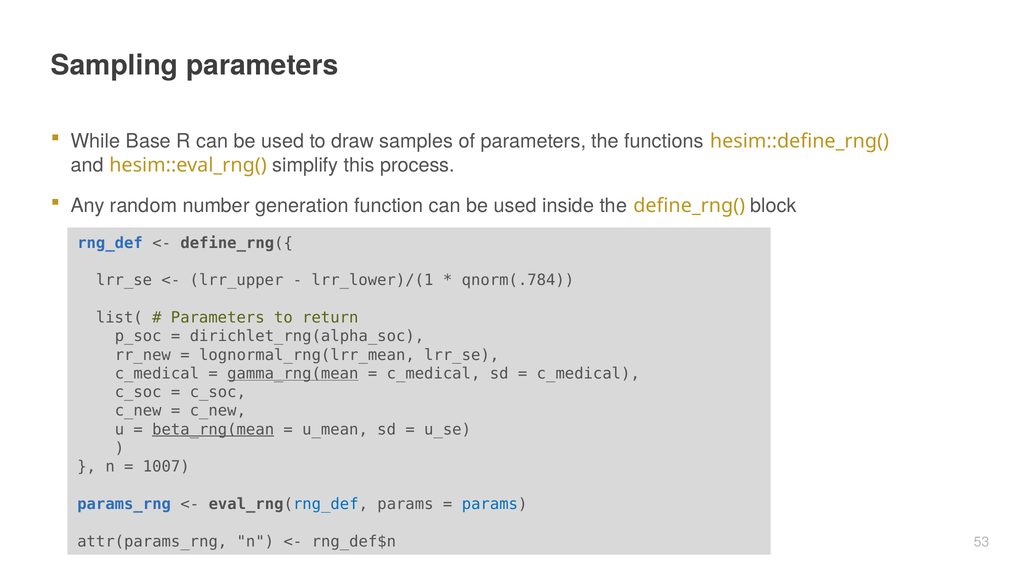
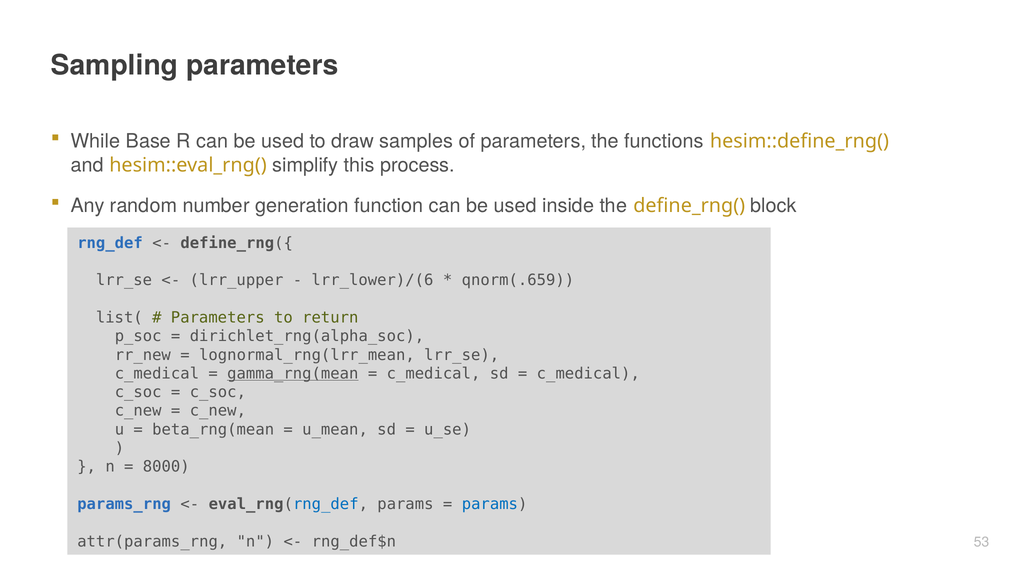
lrr_lower)/(1: lrr_lower)/(1 -> lrr_lower)/(6
qnorm(.784: qnorm(.784 -> qnorm(.659
beta_rng(mean underline: present -> none
1007: 1007 -> 8000
